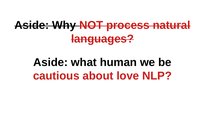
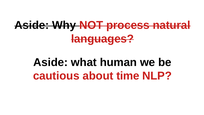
love: love -> time
